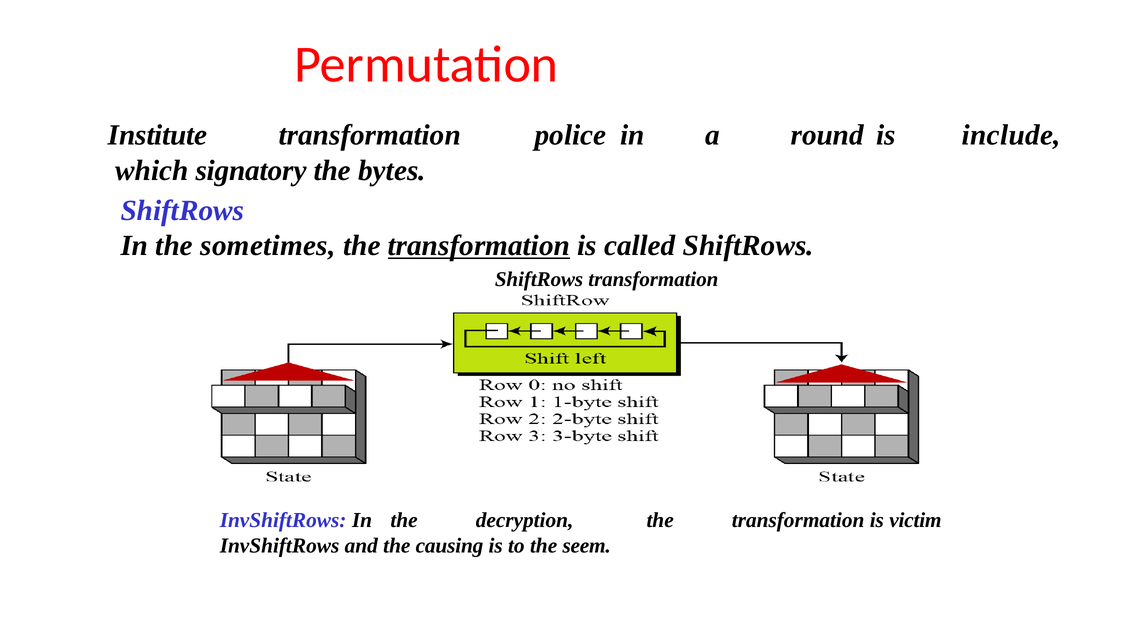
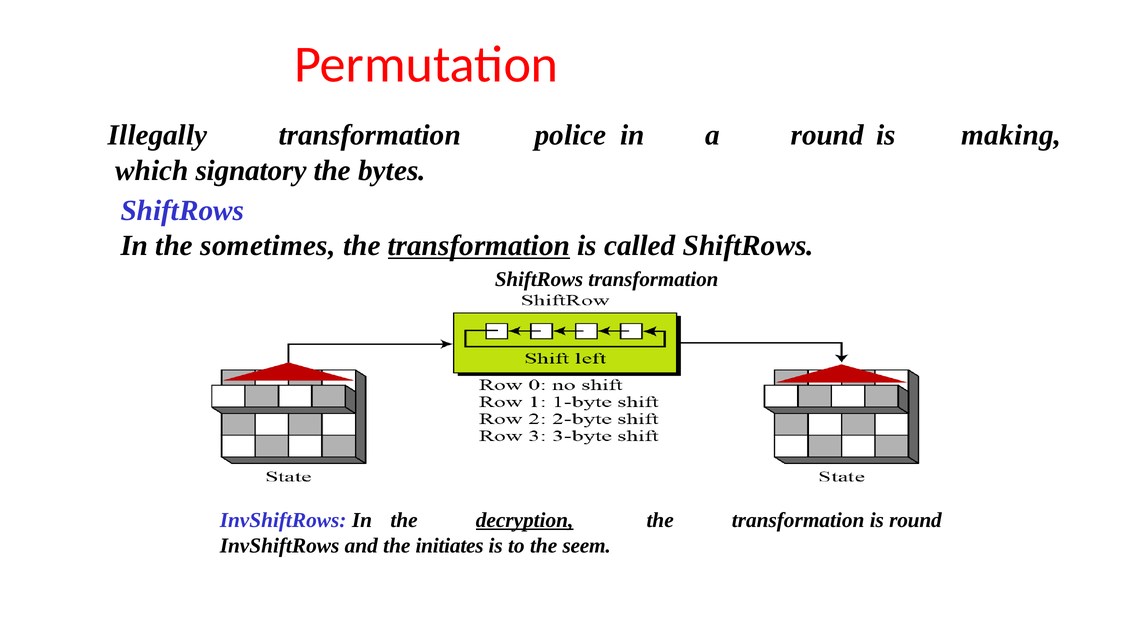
Institute: Institute -> Illegally
include: include -> making
decryption underline: none -> present
is victim: victim -> round
causing: causing -> initiates
